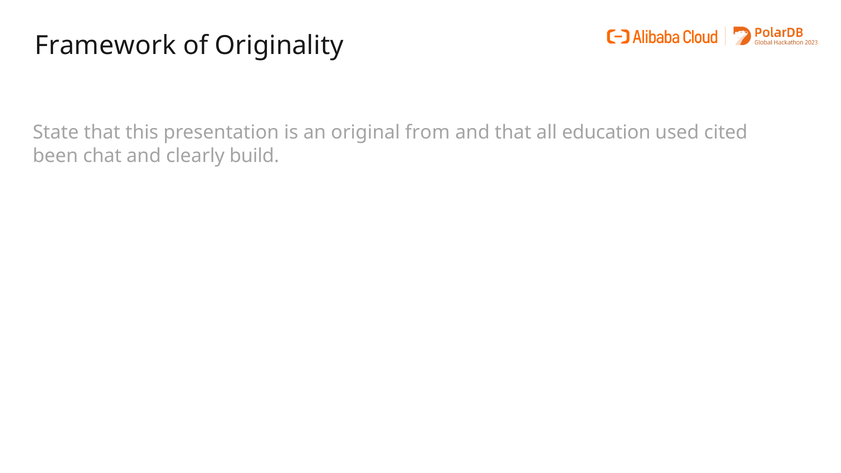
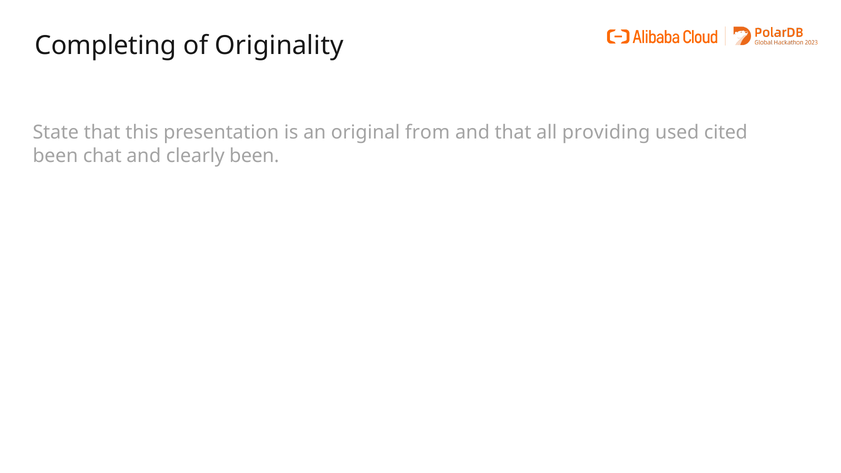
Framework: Framework -> Completing
education: education -> providing
clearly build: build -> been
